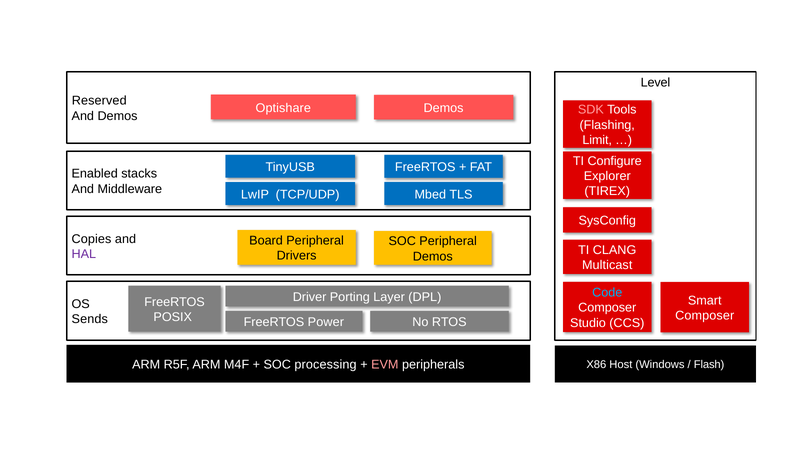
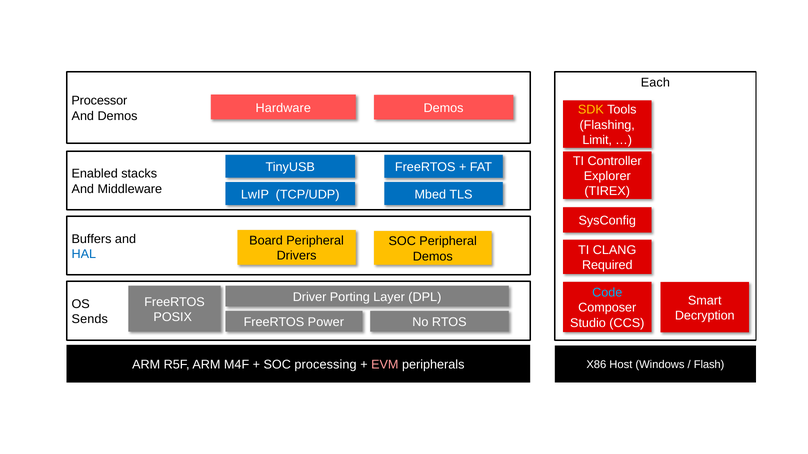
Level: Level -> Each
Reserved: Reserved -> Processor
Optishare: Optishare -> Hardware
SDK colour: pink -> yellow
Configure: Configure -> Controller
Copies: Copies -> Buffers
HAL colour: purple -> blue
Multicast: Multicast -> Required
Composer at (705, 316): Composer -> Decryption
